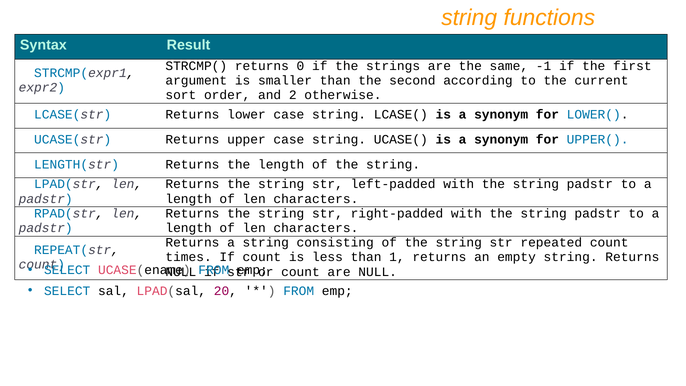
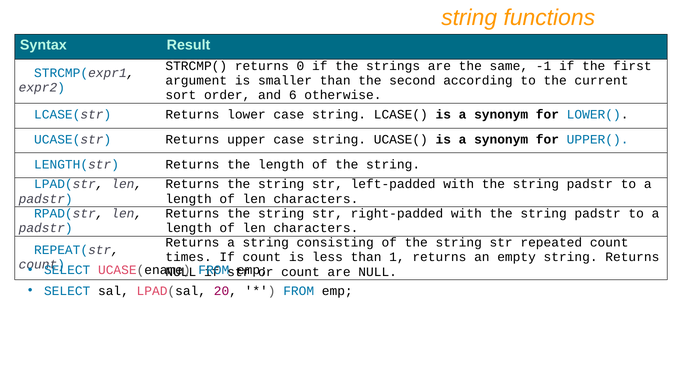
2: 2 -> 6
